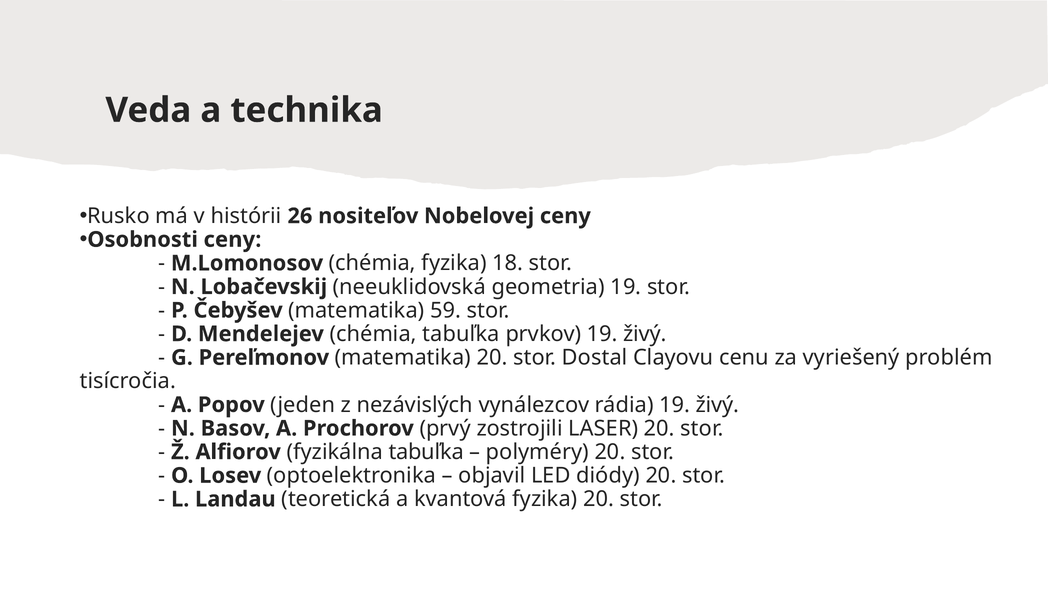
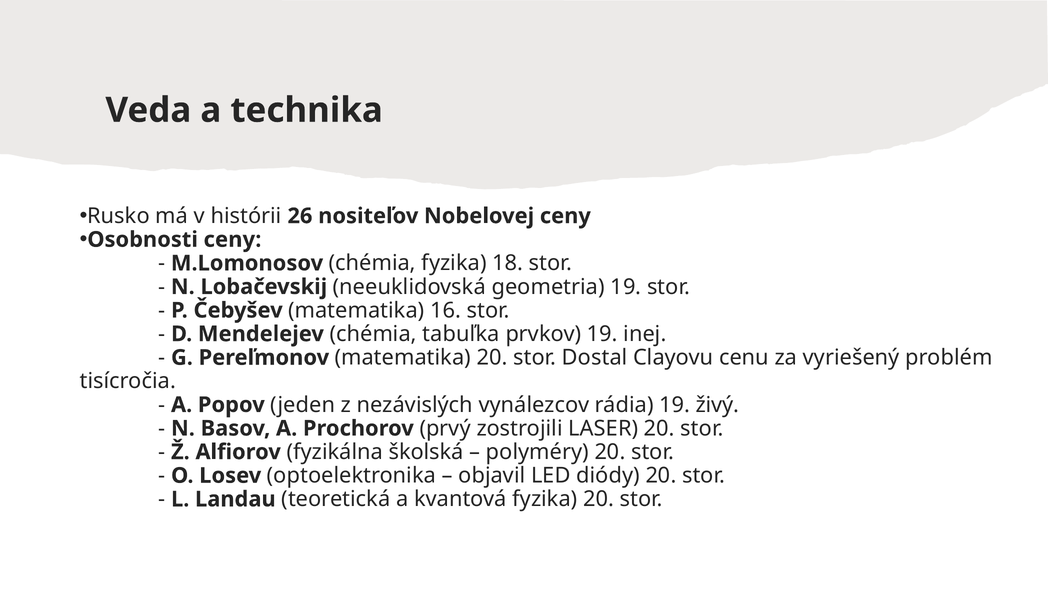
59: 59 -> 16
prvkov 19 živý: živý -> inej
fyzikálna tabuľka: tabuľka -> školská
